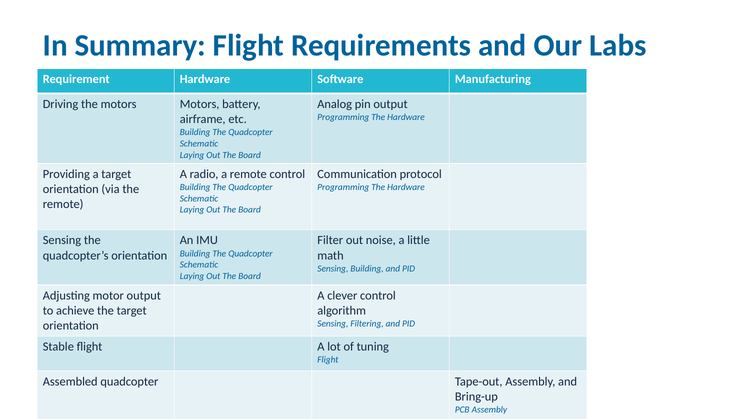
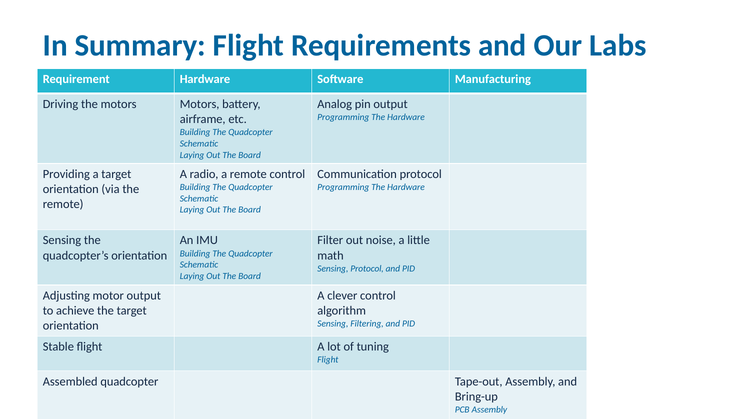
Sensing Building: Building -> Protocol
